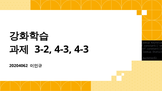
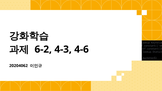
3-2: 3-2 -> 6-2
4-3 4-3: 4-3 -> 4-6
